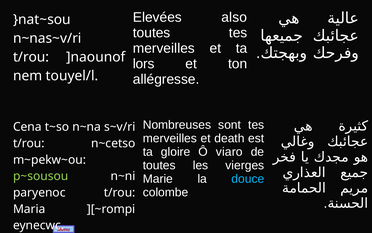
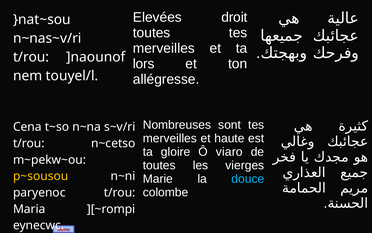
also: also -> droit
death: death -> haute
p~sousou colour: light green -> yellow
